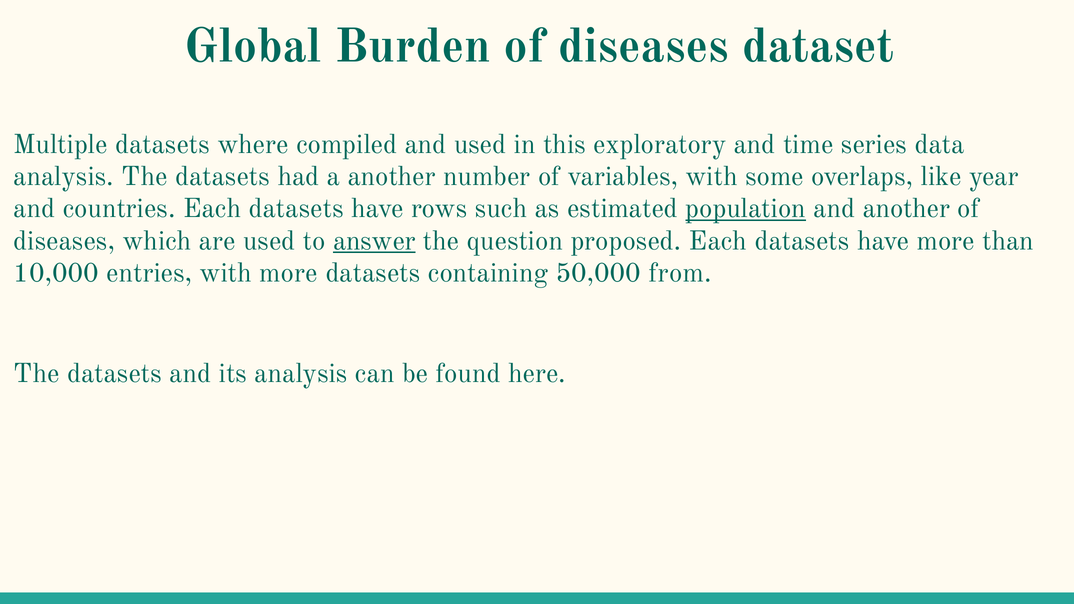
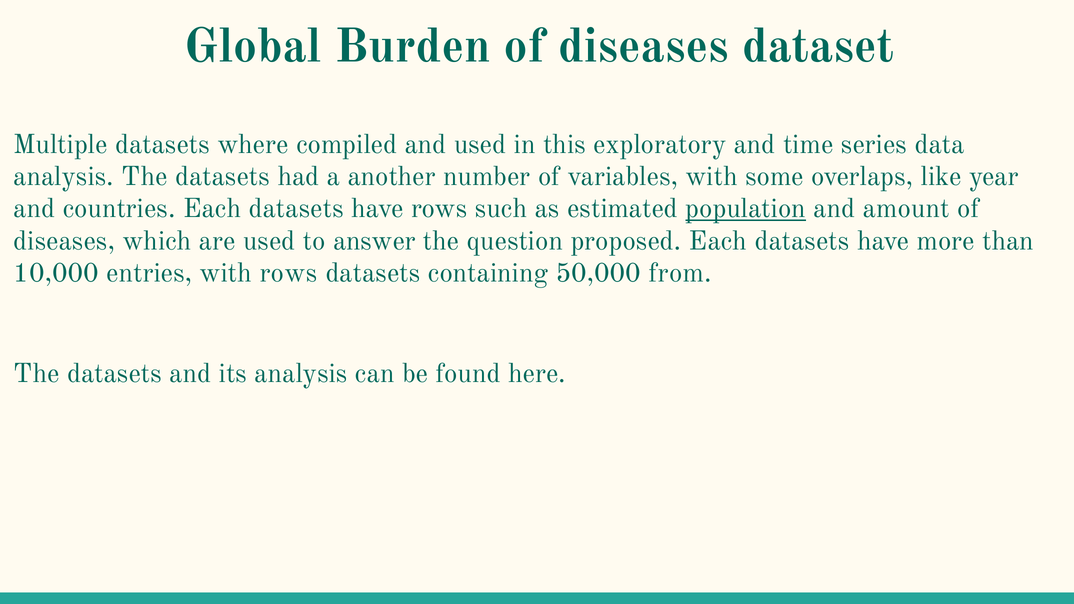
and another: another -> amount
answer underline: present -> none
with more: more -> rows
